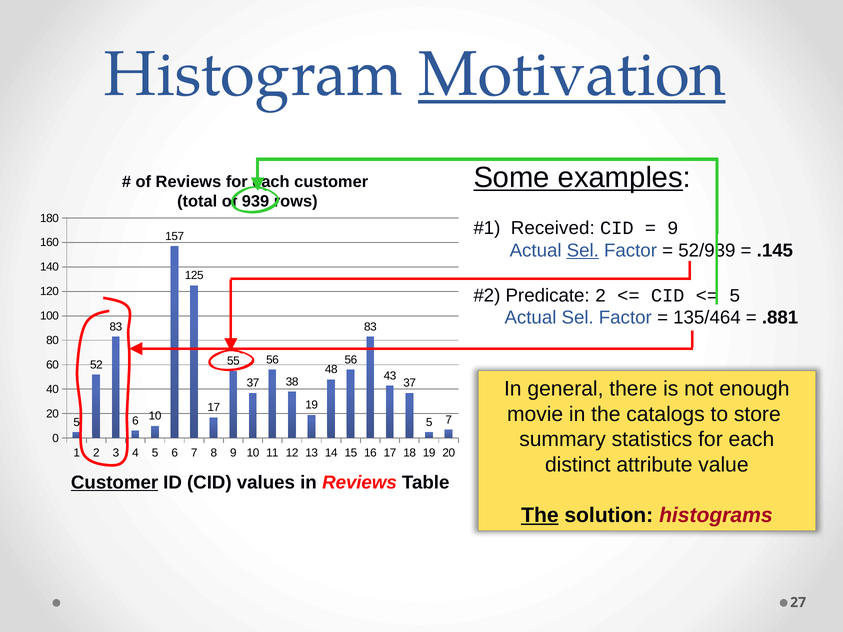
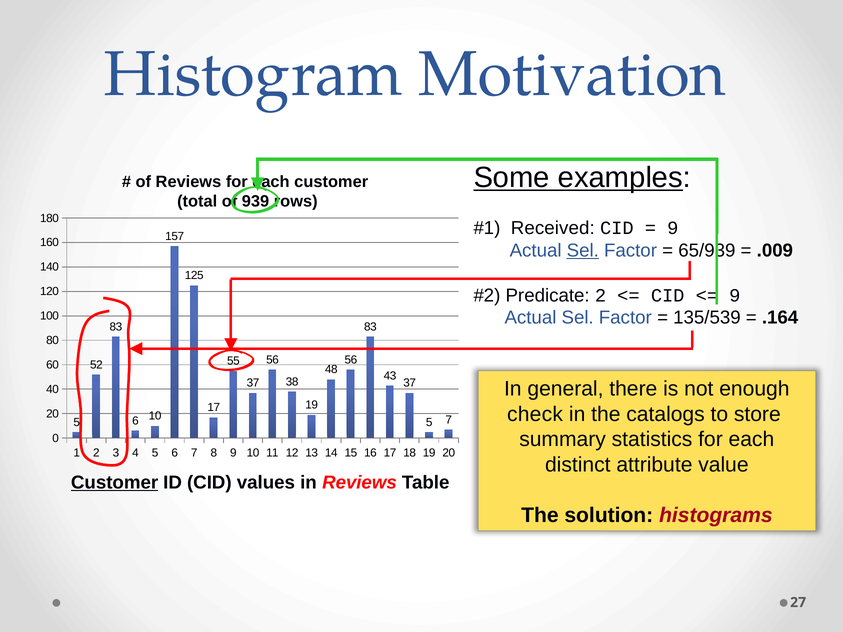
Motivation underline: present -> none
52/939: 52/939 -> 65/939
.145: .145 -> .009
5 at (735, 295): 5 -> 9
135/464: 135/464 -> 135/539
.881: .881 -> .164
movie: movie -> check
The at (540, 516) underline: present -> none
